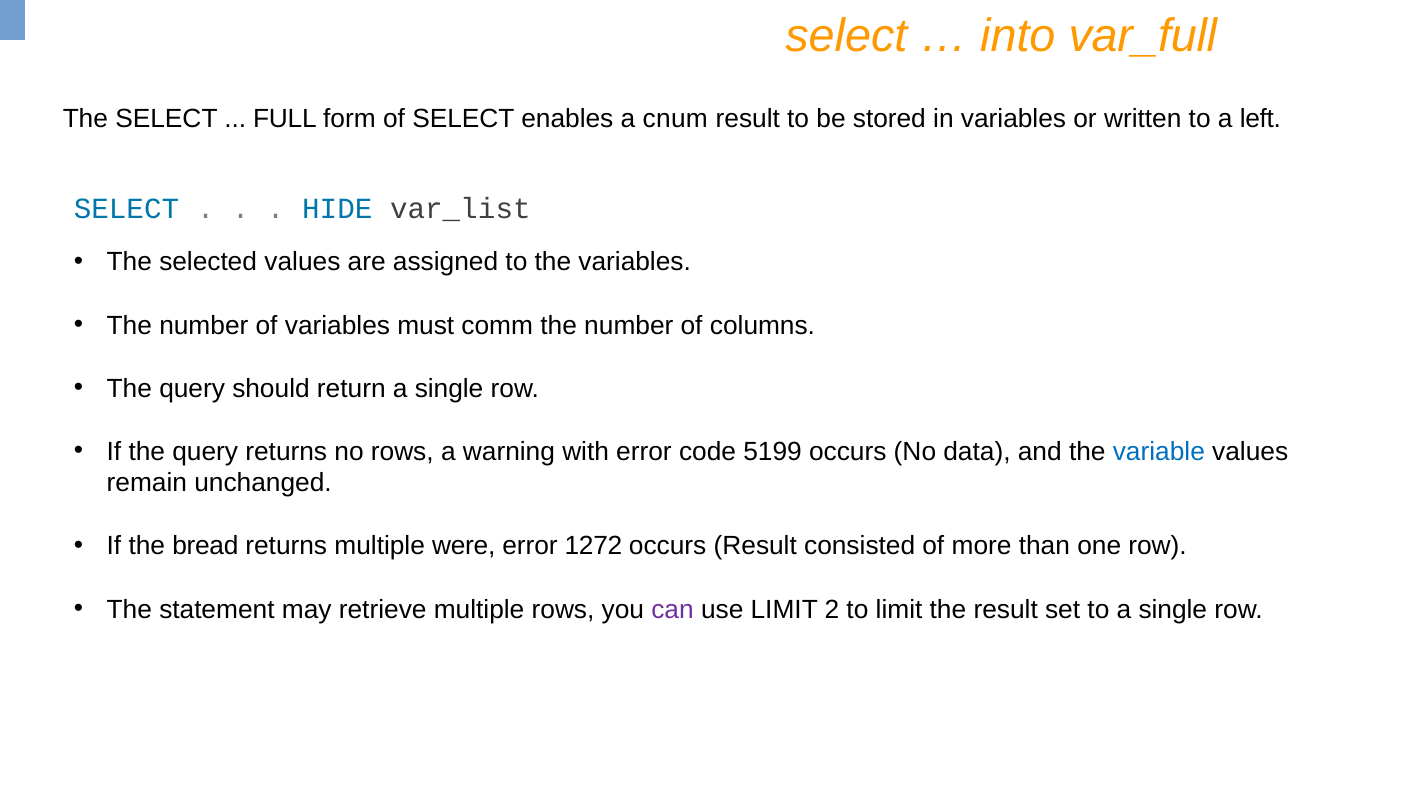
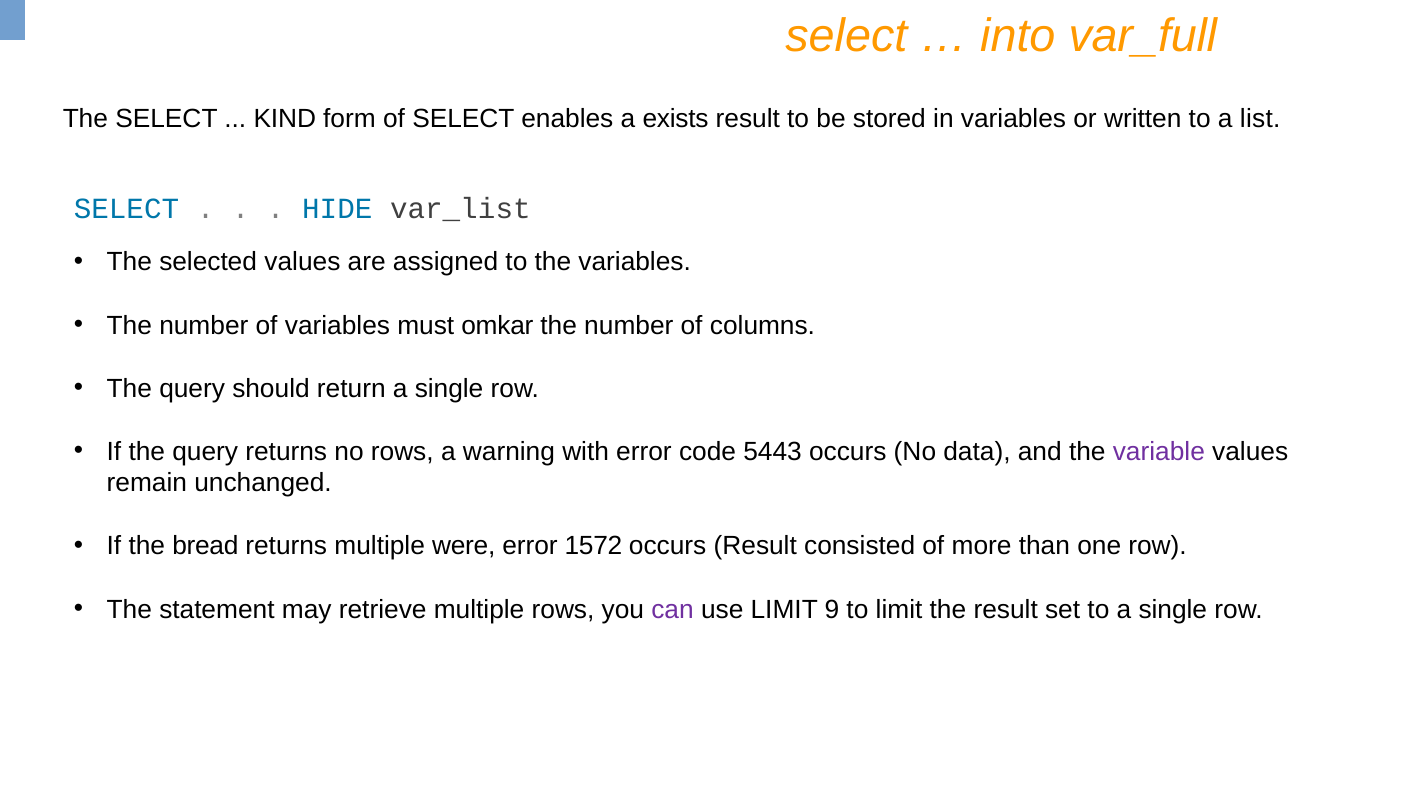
FULL: FULL -> KIND
cnum: cnum -> exists
left: left -> list
comm: comm -> omkar
5199: 5199 -> 5443
variable colour: blue -> purple
1272: 1272 -> 1572
2: 2 -> 9
